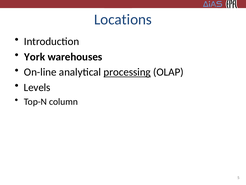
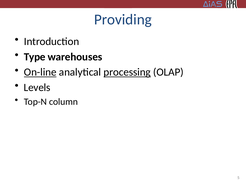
Locations: Locations -> Providing
York: York -> Type
On-line underline: none -> present
